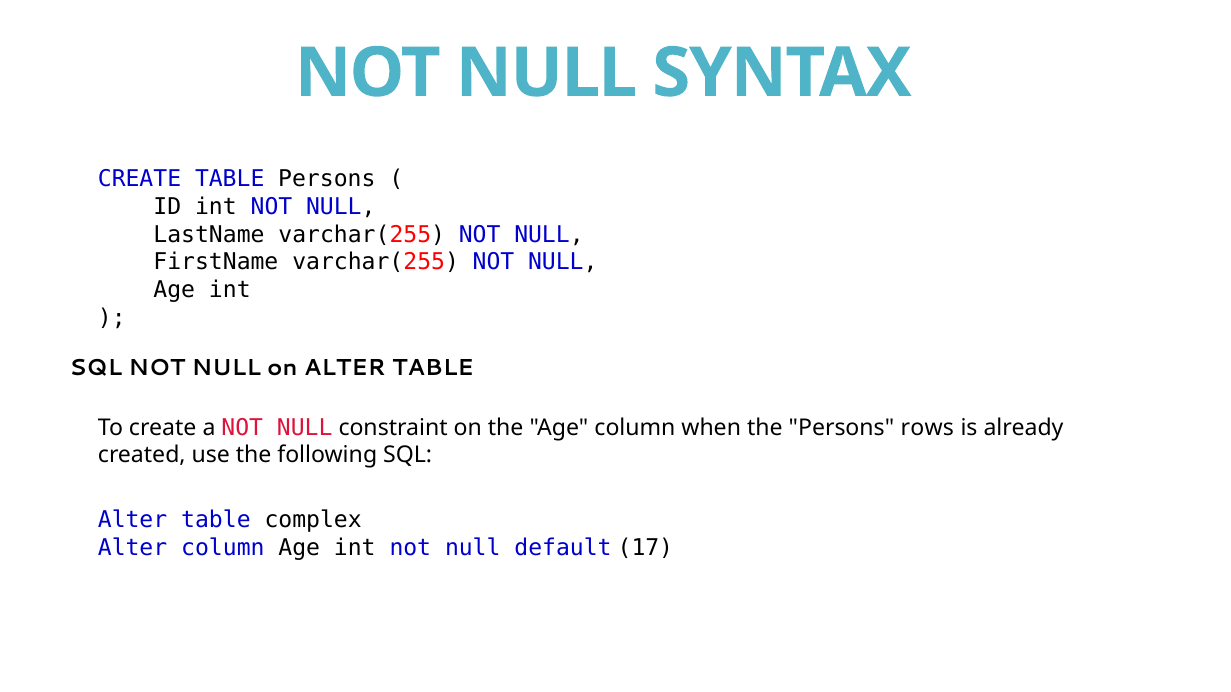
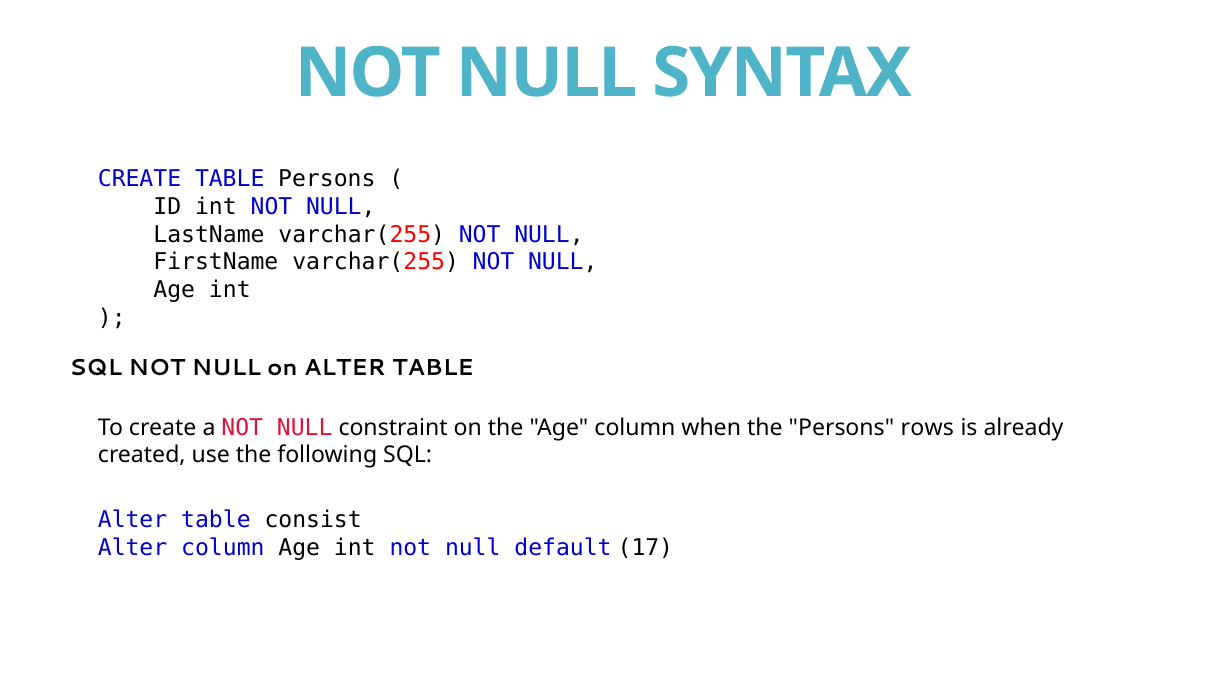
complex: complex -> consist
